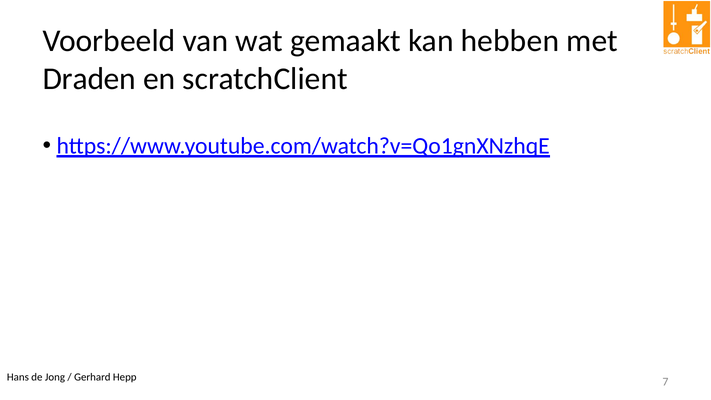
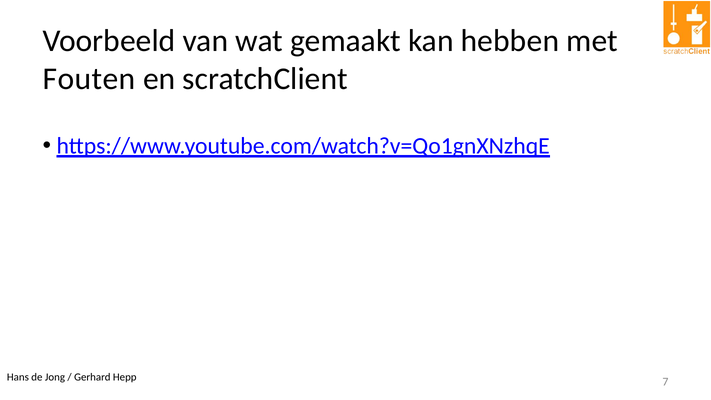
Draden: Draden -> Fouten
